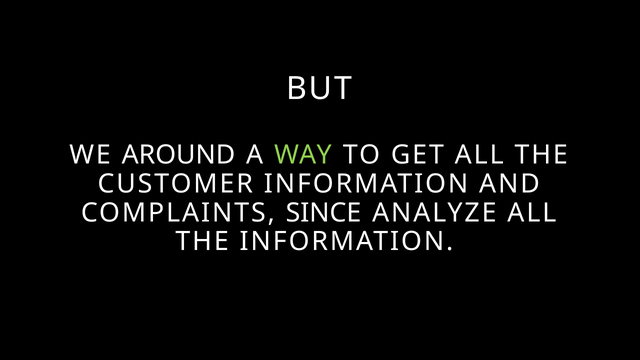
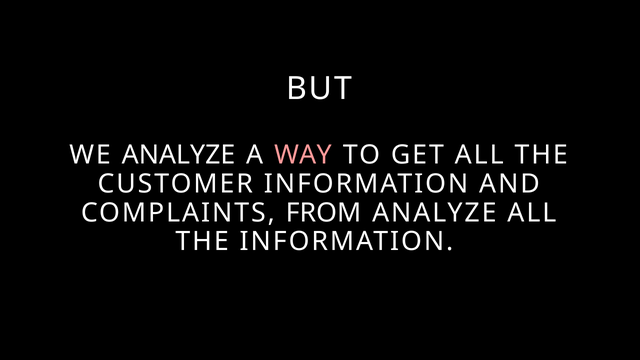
WE AROUND: AROUND -> ANALYZE
WAY colour: light green -> pink
SINCE: SINCE -> FROM
